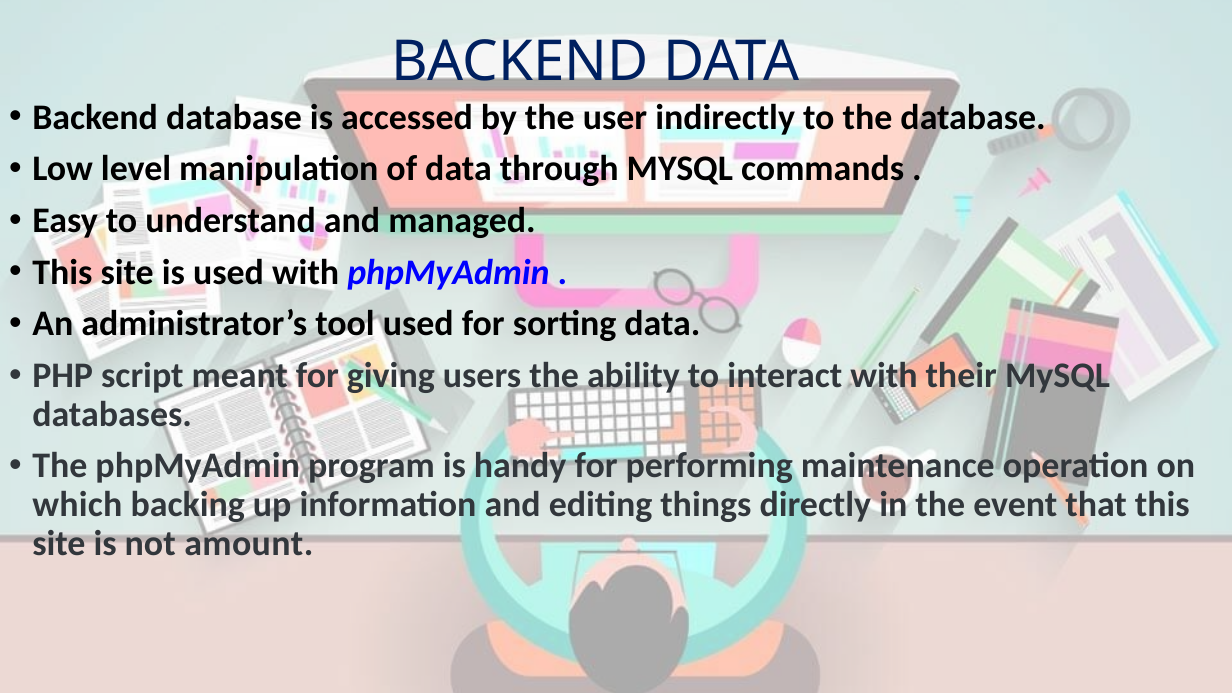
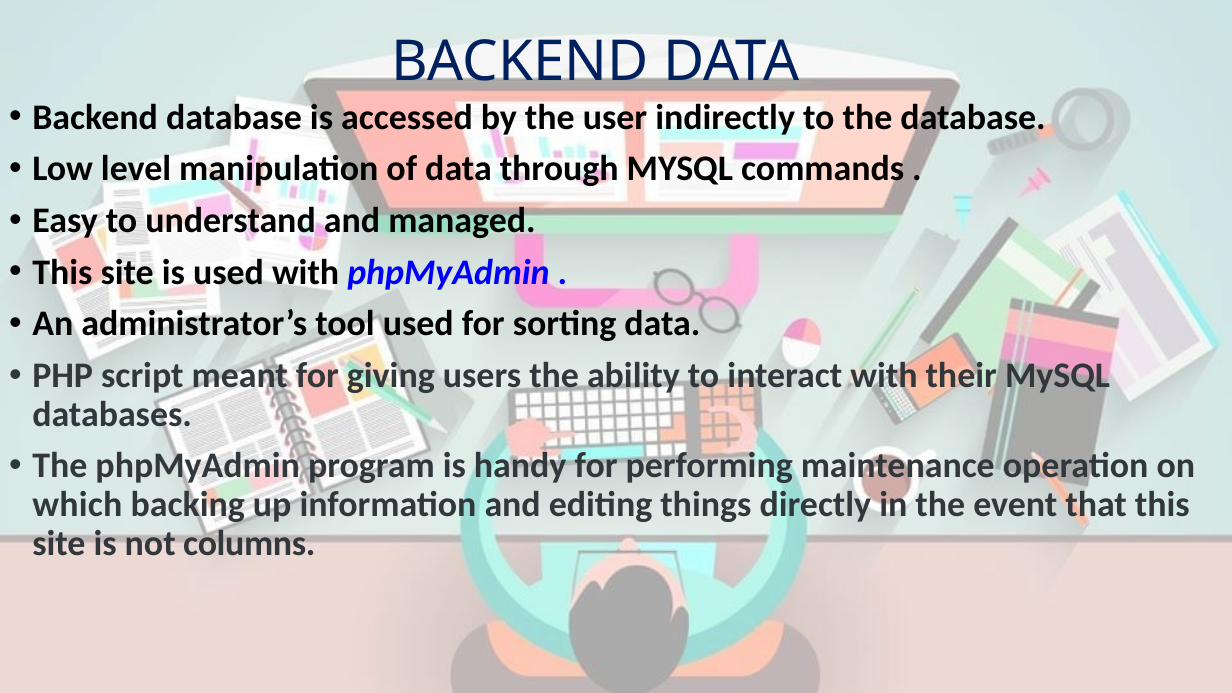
amount: amount -> columns
